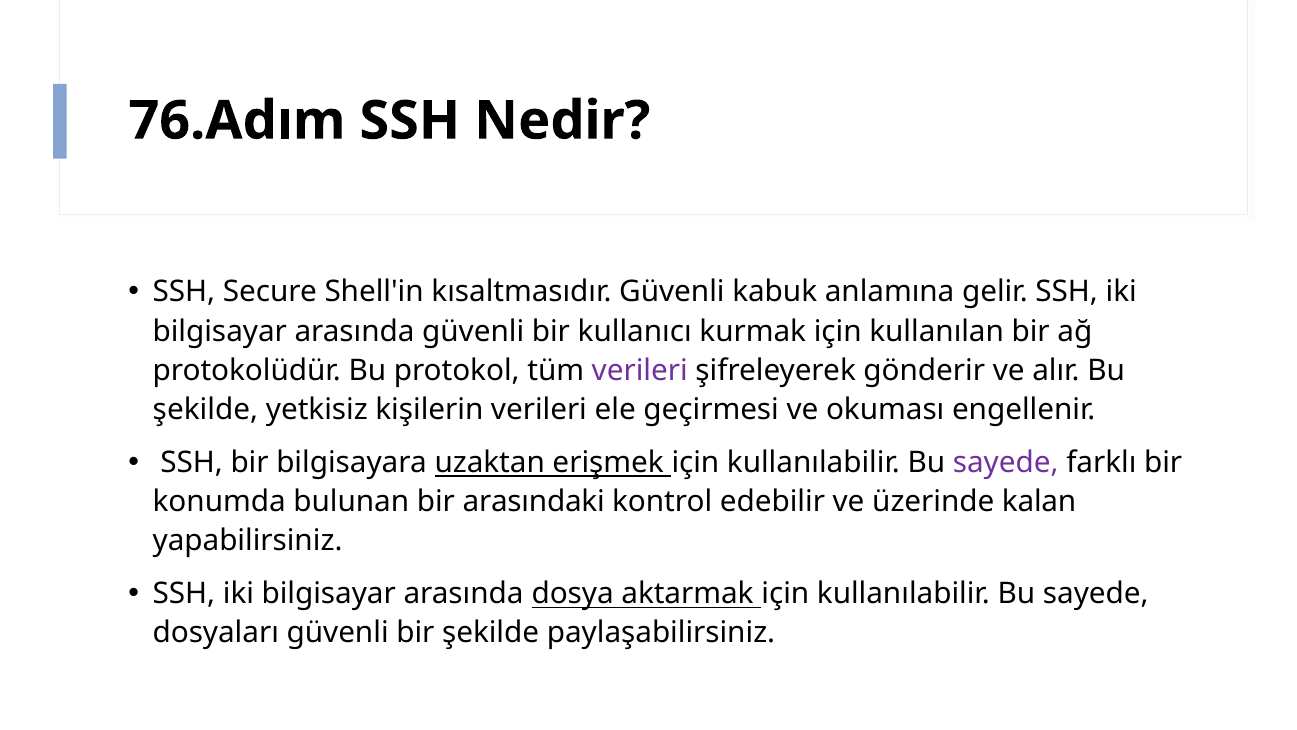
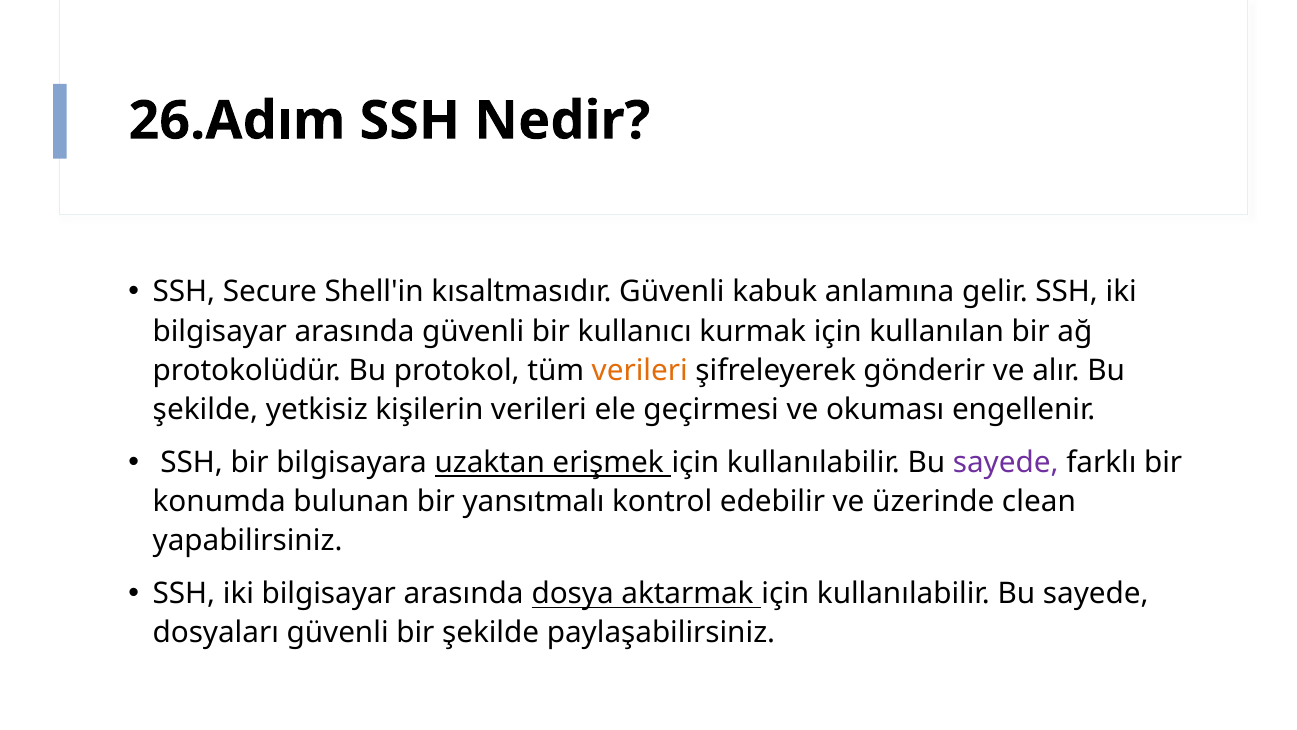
76.Adım: 76.Adım -> 26.Adım
verileri at (640, 370) colour: purple -> orange
arasındaki: arasındaki -> yansıtmalı
kalan: kalan -> clean
